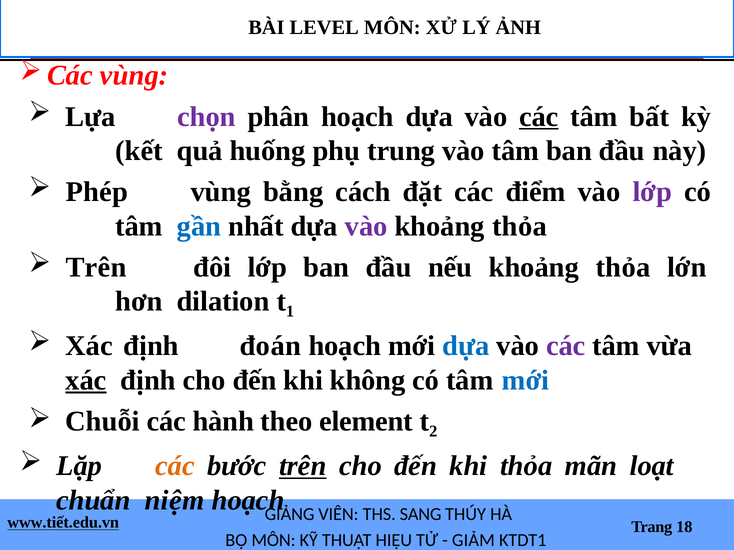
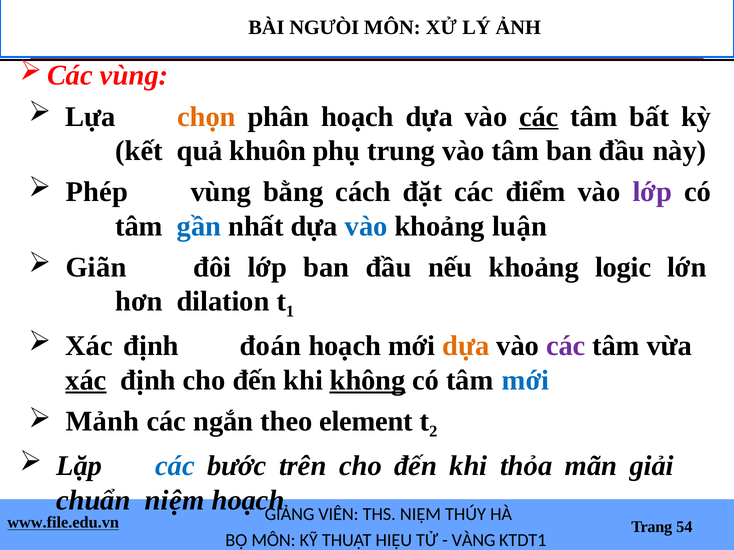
LEVEL: LEVEL -> NGƯÒI
chọn colour: purple -> orange
huống: huống -> khuôn
vào at (366, 226) colour: purple -> blue
thỏa at (520, 226): thỏa -> luận
Trên at (96, 268): Trên -> Giãn
nếu khoảng thỏa: thỏa -> logic
dựa at (466, 346) colour: blue -> orange
không underline: none -> present
Chuỗi: Chuỗi -> Mảnh
hành: hành -> ngắn
các at (175, 466) colour: orange -> blue
trên at (303, 466) underline: present -> none
loạt: loạt -> giải
THS SANG: SANG -> NIỆM
www.tiết.edu.vn: www.tiết.edu.vn -> www.file.edu.vn
18: 18 -> 54
GIẢM: GIẢM -> VÀNG
